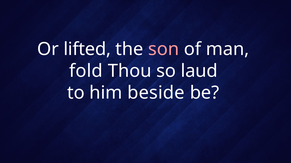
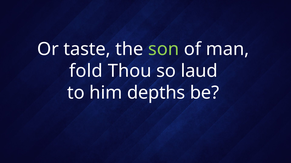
lifted: lifted -> taste
son colour: pink -> light green
beside: beside -> depths
